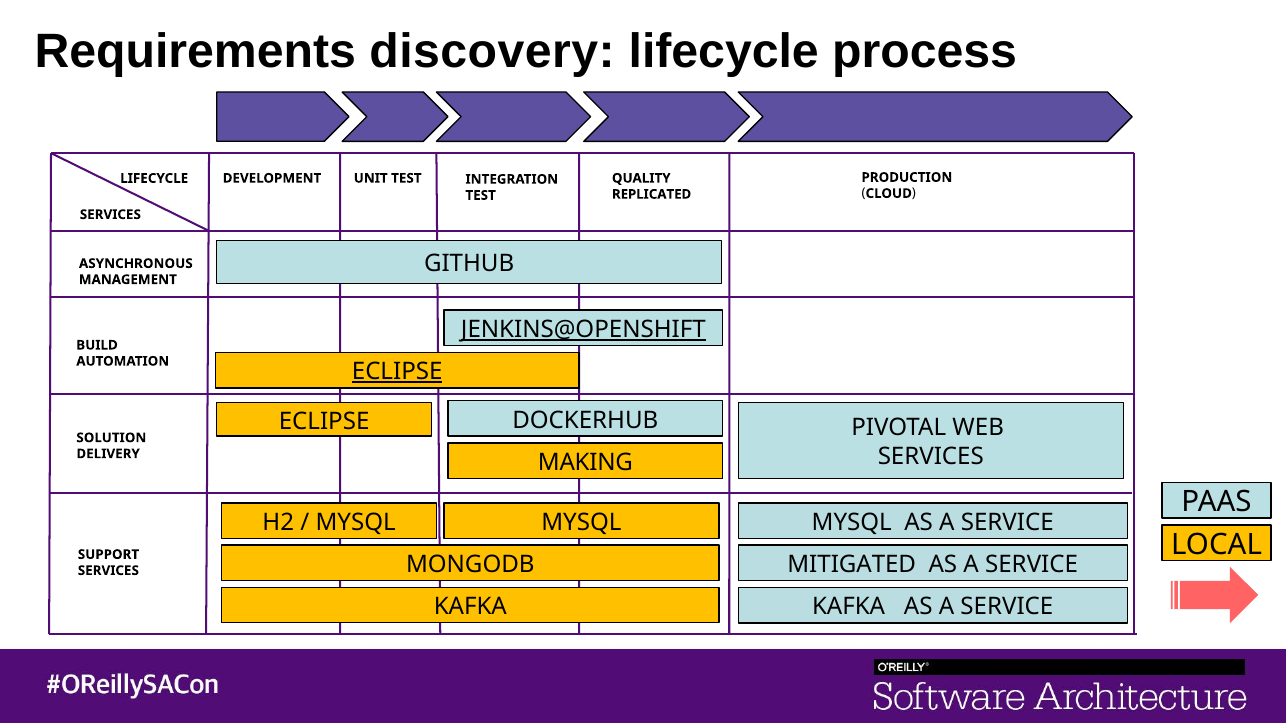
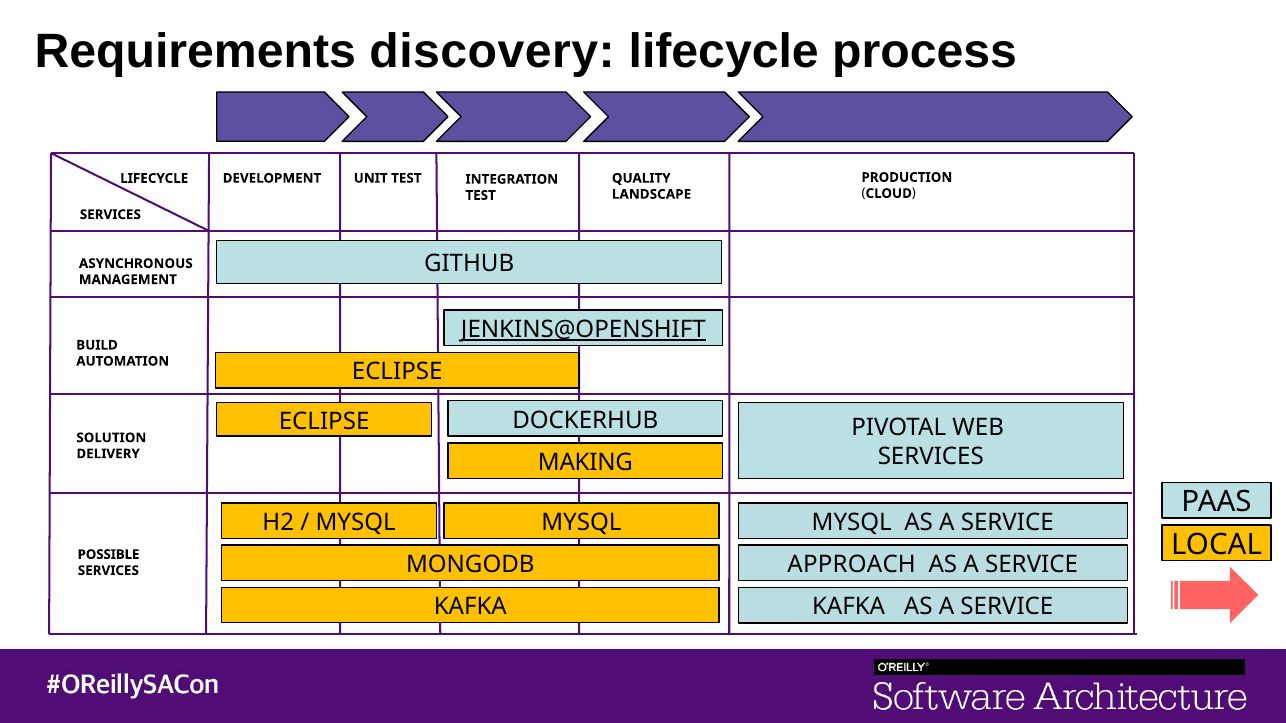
REPLICATED: REPLICATED -> LANDSCAPE
ECLIPSE at (397, 372) underline: present -> none
SUPPORT: SUPPORT -> POSSIBLE
MITIGATED: MITIGATED -> APPROACH
